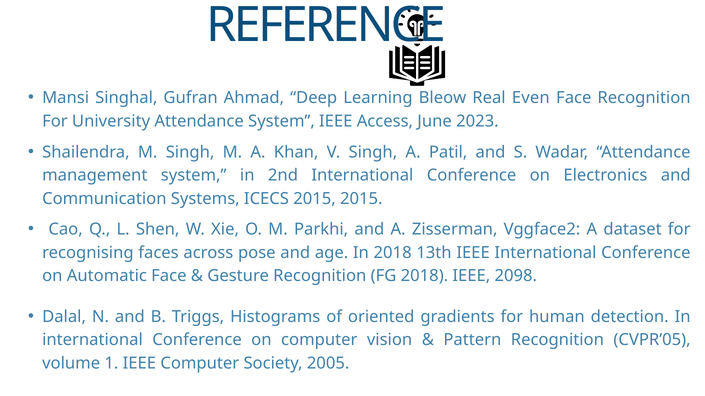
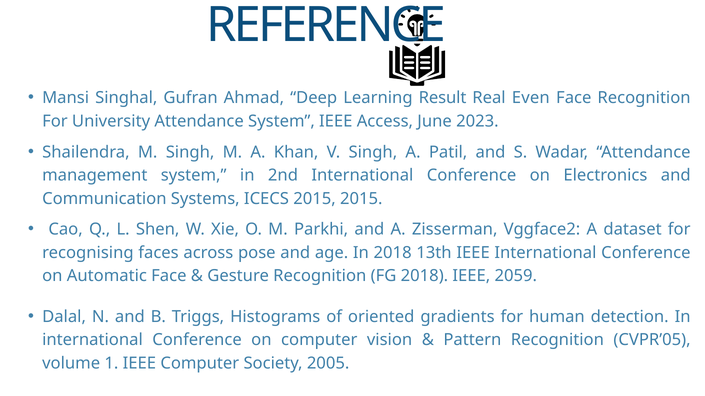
Bleow: Bleow -> Result
2098: 2098 -> 2059
